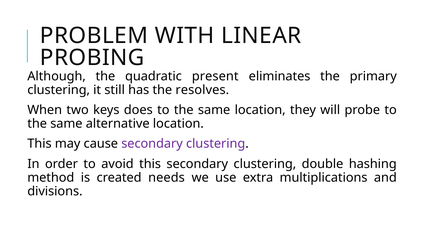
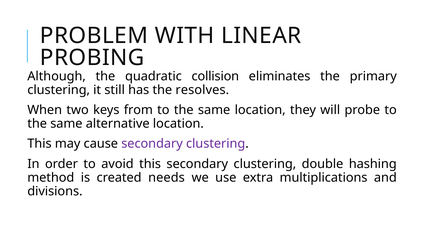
present: present -> collision
does: does -> from
